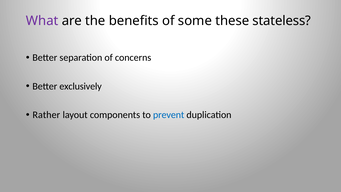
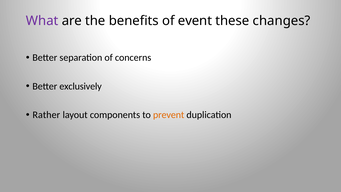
some: some -> event
stateless: stateless -> changes
prevent colour: blue -> orange
